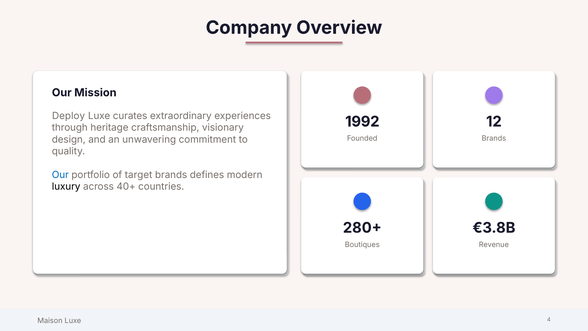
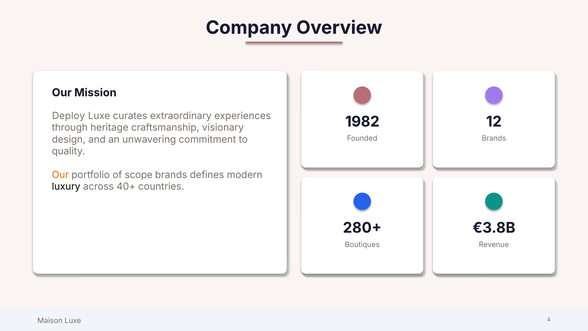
1992: 1992 -> 1982
Our at (60, 175) colour: blue -> orange
target: target -> scope
